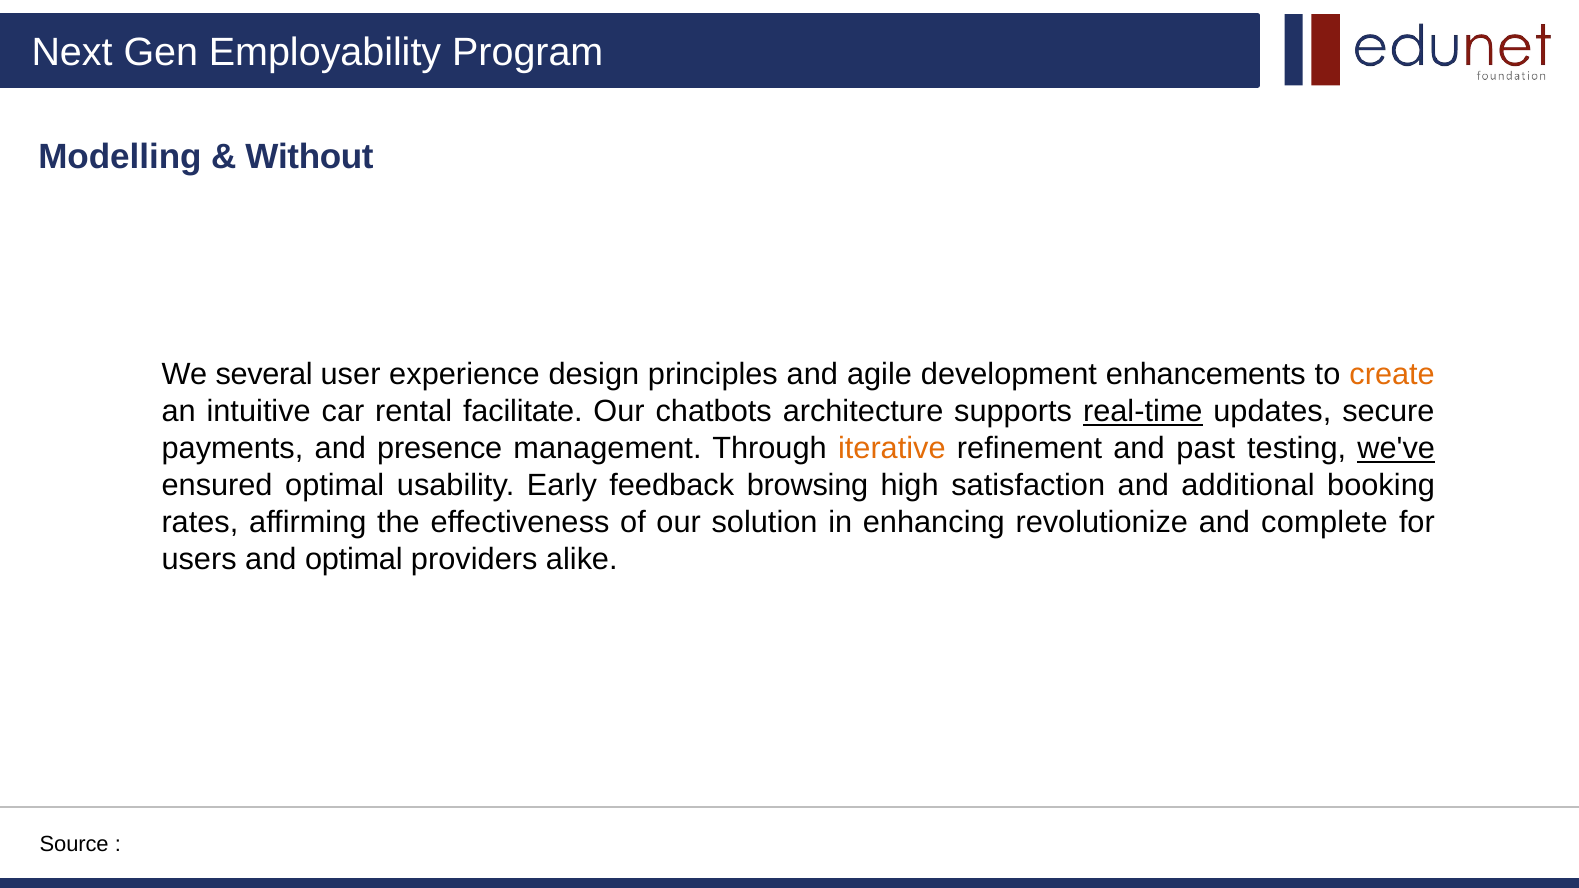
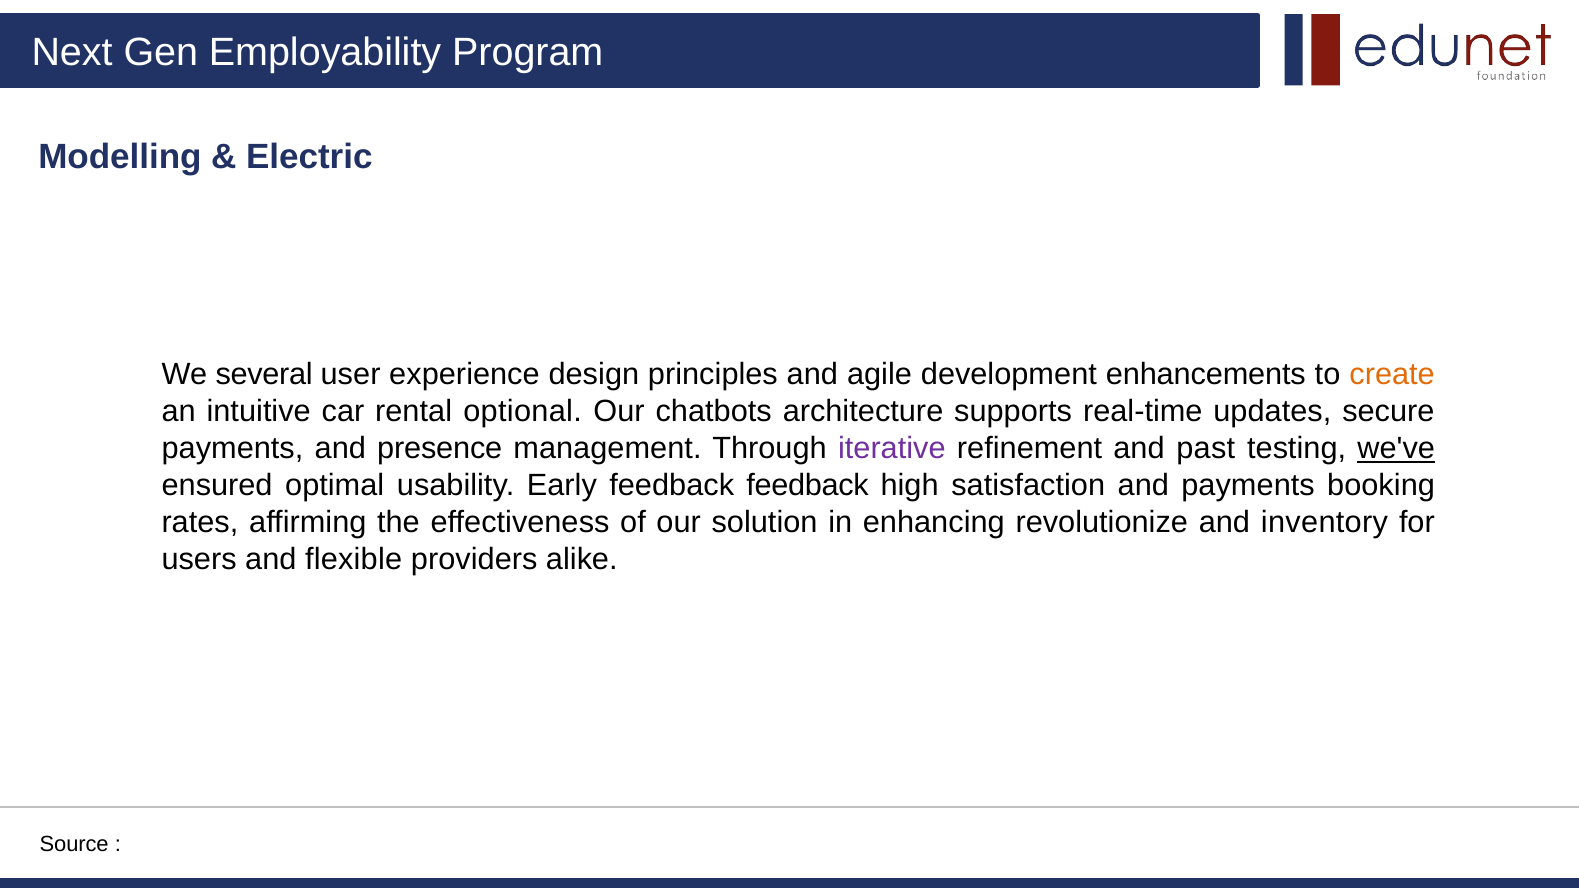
Without: Without -> Electric
facilitate: facilitate -> optional
real-time underline: present -> none
iterative colour: orange -> purple
feedback browsing: browsing -> feedback
and additional: additional -> payments
complete: complete -> inventory
and optimal: optimal -> flexible
